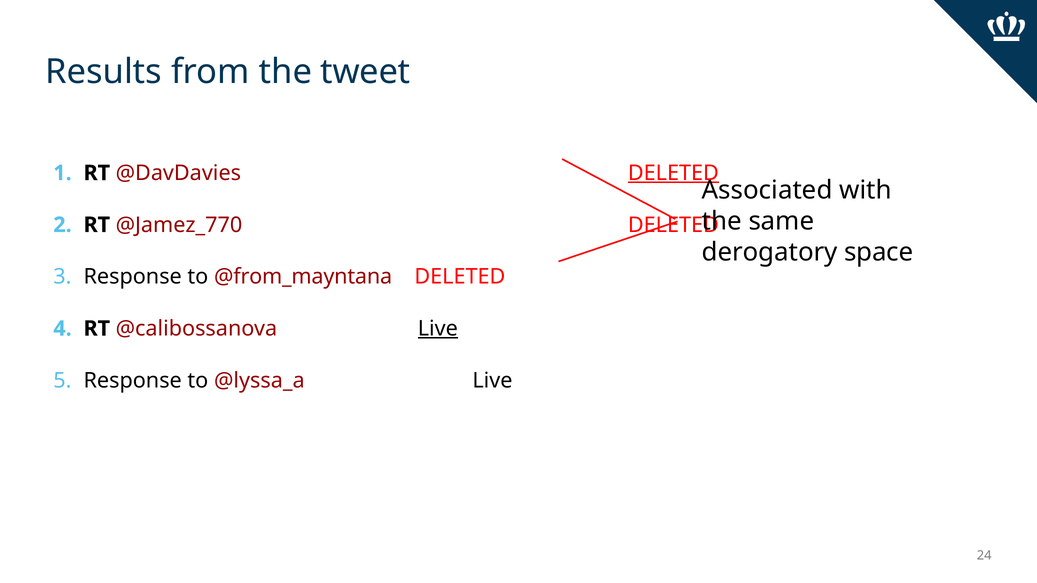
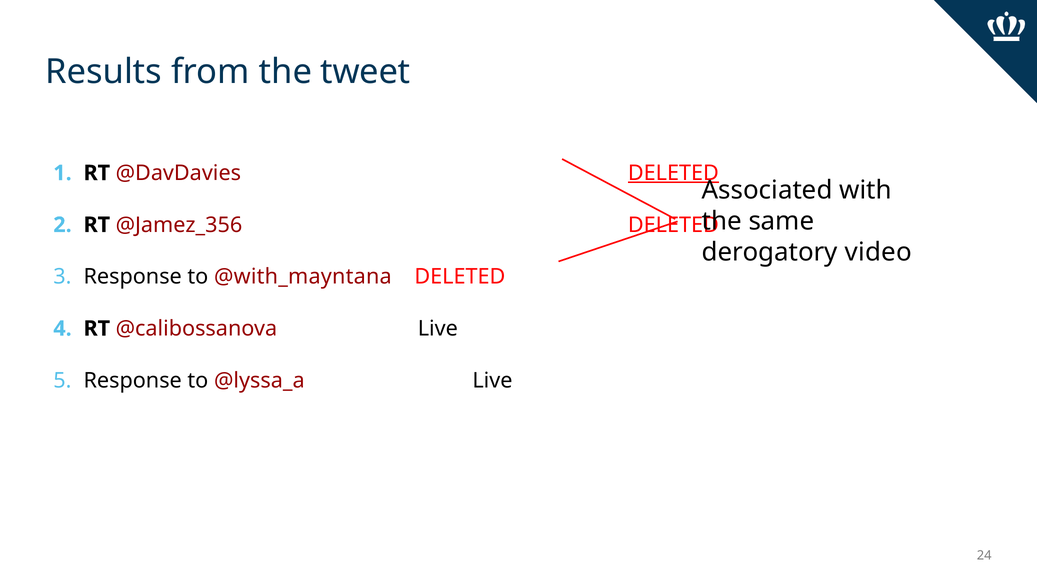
@Jamez_770: @Jamez_770 -> @Jamez_356
space: space -> video
@from_mayntana: @from_mayntana -> @with_mayntana
Live at (438, 329) underline: present -> none
